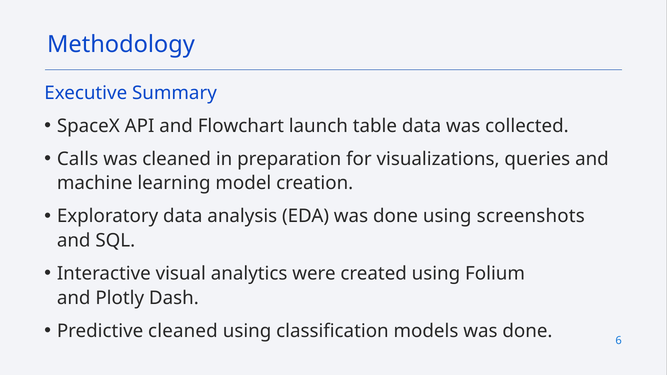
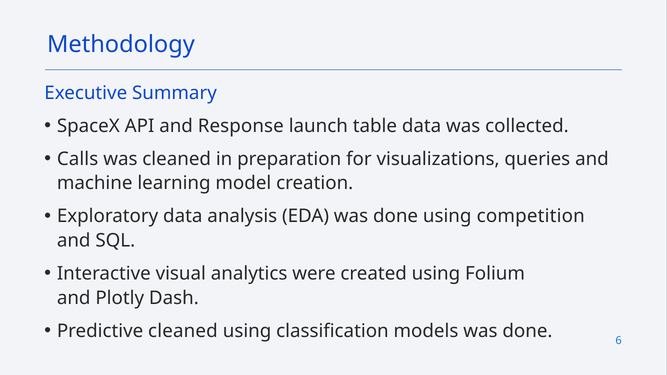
Flowchart: Flowchart -> Response
screenshots: screenshots -> competition
